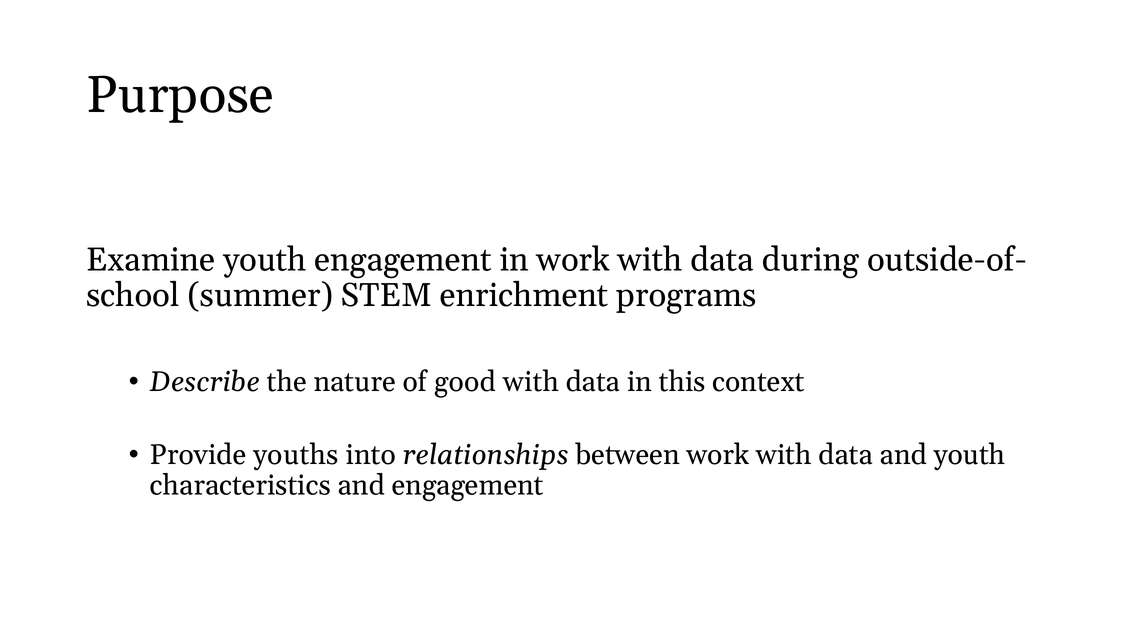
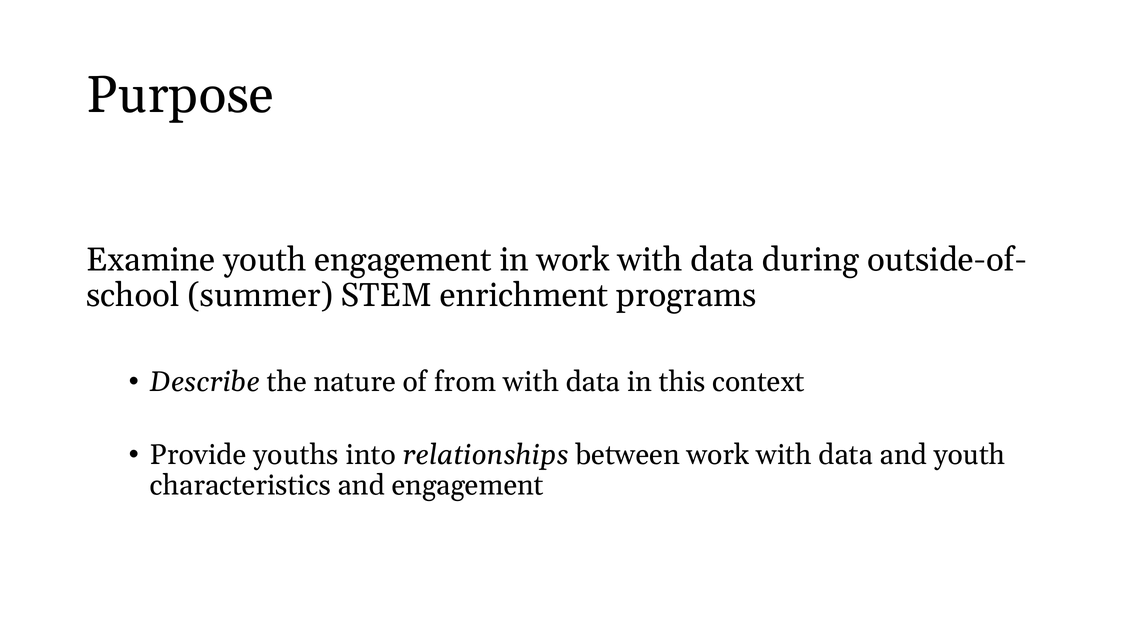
good: good -> from
